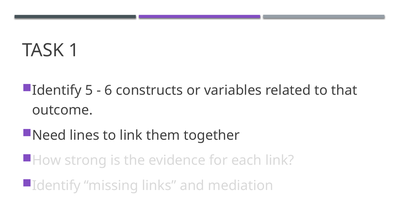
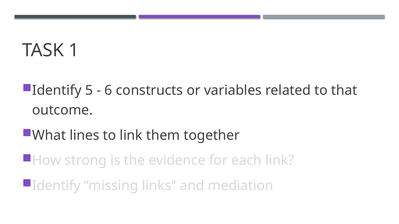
Need: Need -> What
